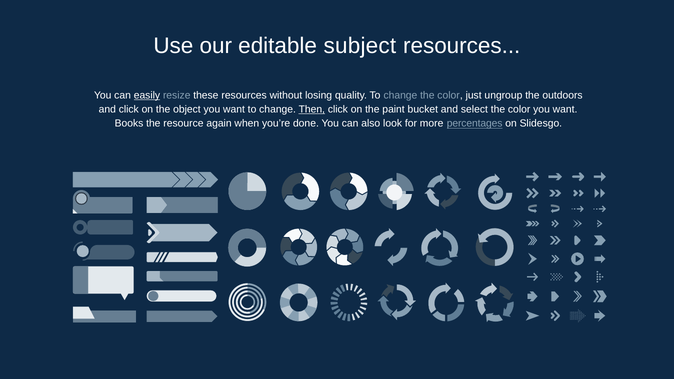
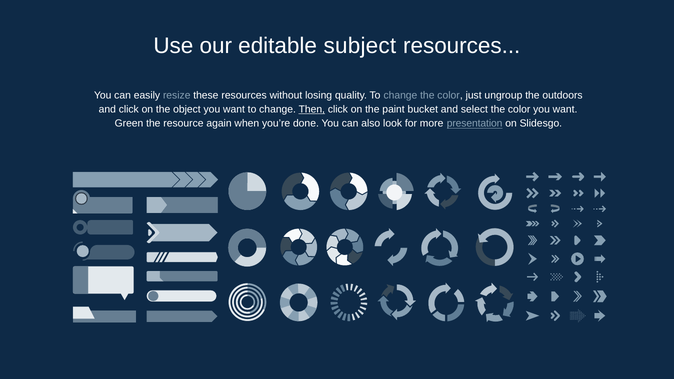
easily underline: present -> none
Books: Books -> Green
percentages: percentages -> presentation
